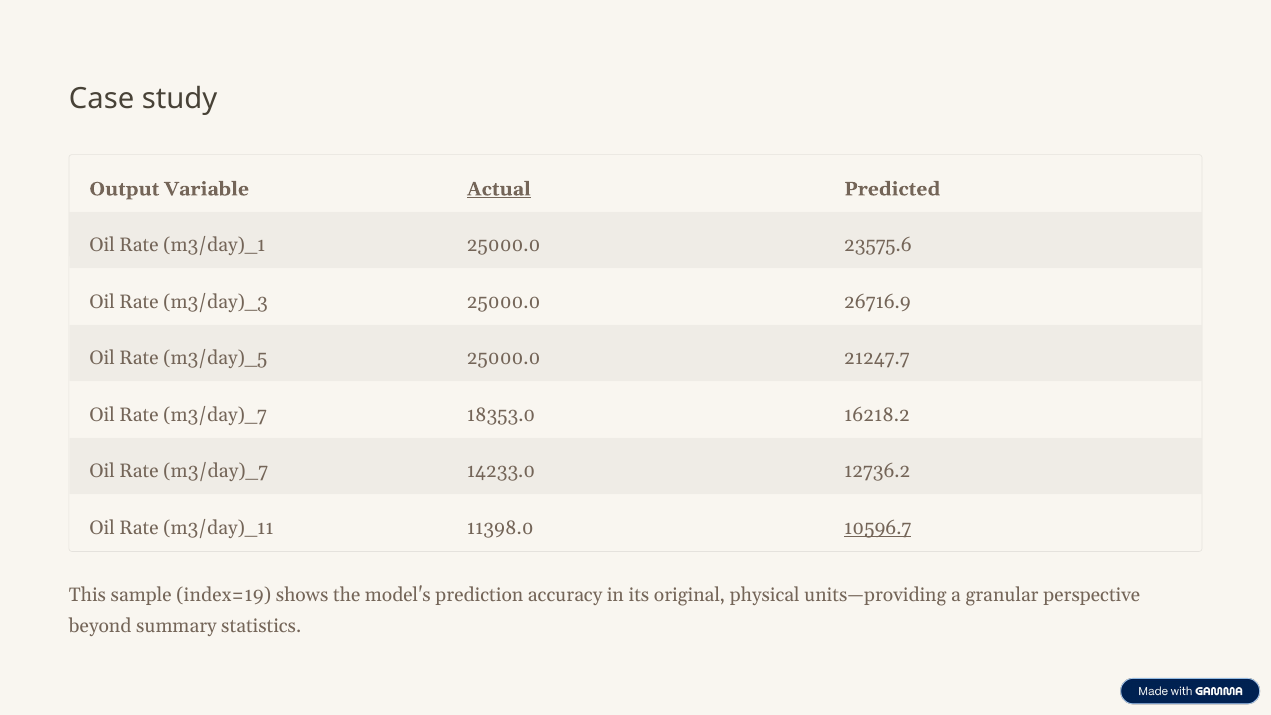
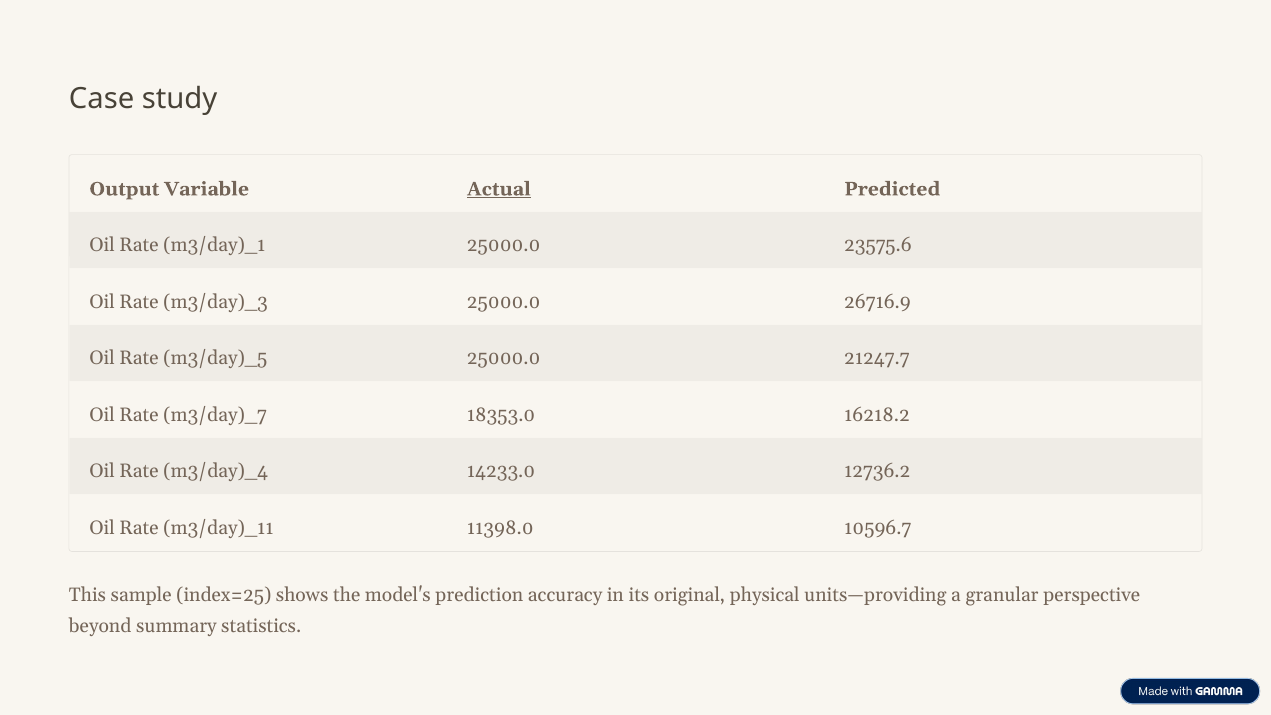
m3/day)_7 at (216, 471): m3/day)_7 -> m3/day)_4
10596.7 underline: present -> none
index=19: index=19 -> index=25
